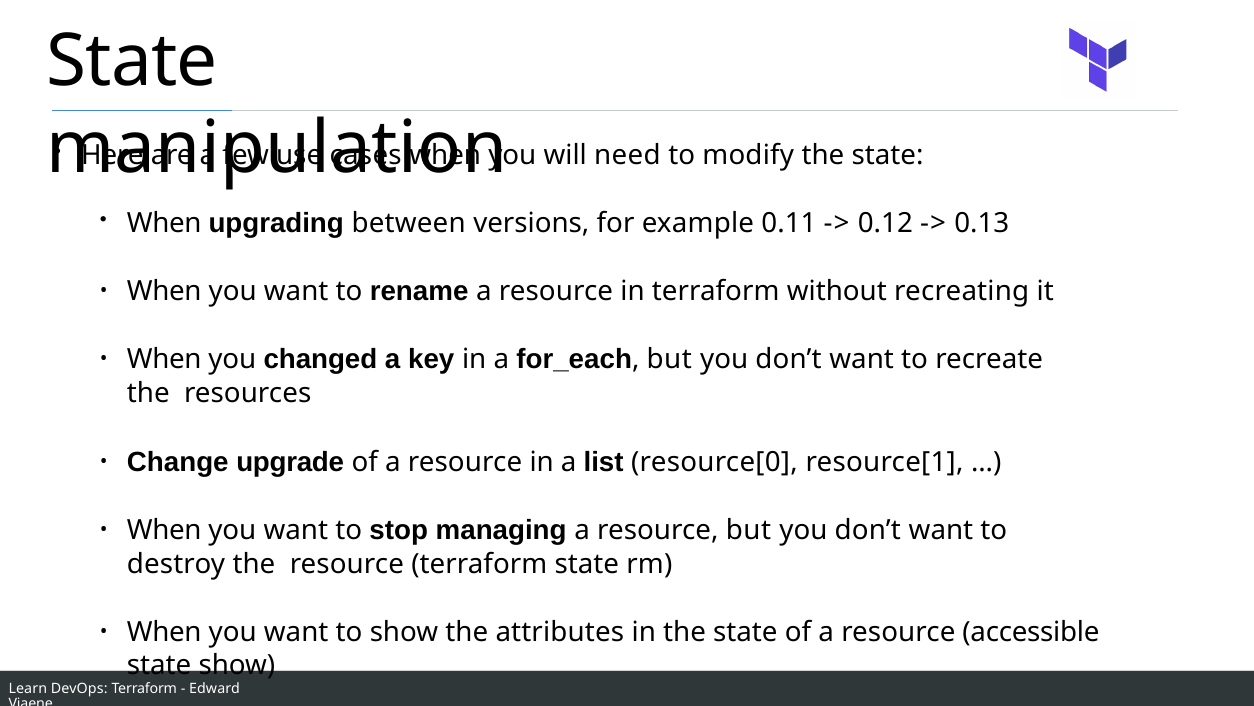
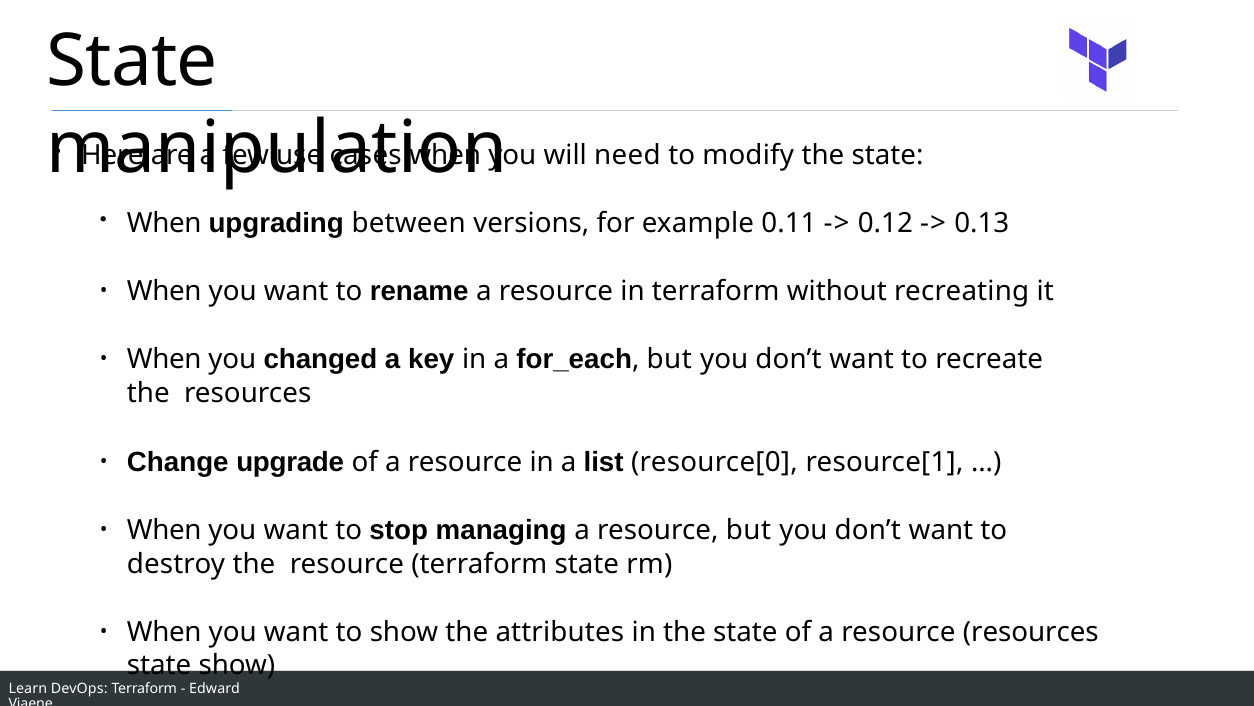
resource accessible: accessible -> resources
